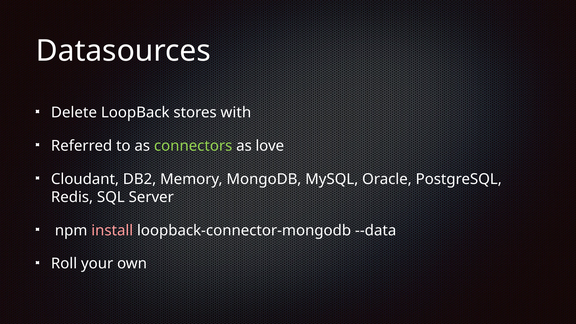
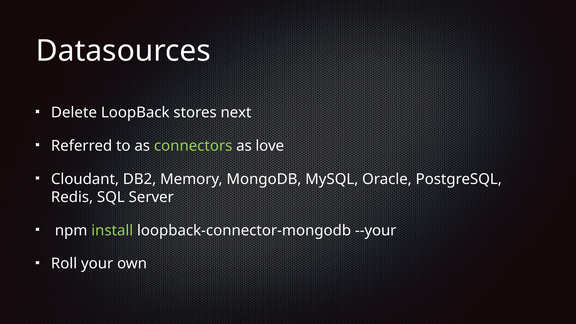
with: with -> next
install colour: pink -> light green
--data: --data -> --your
